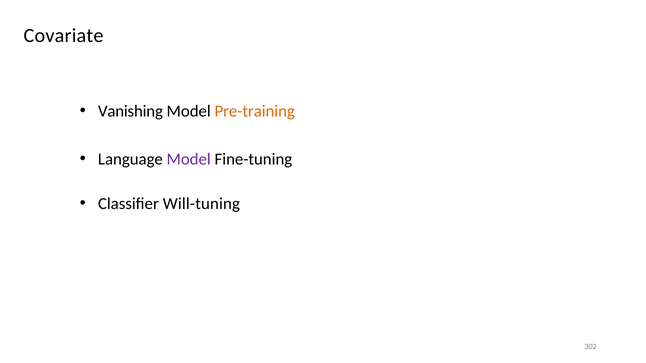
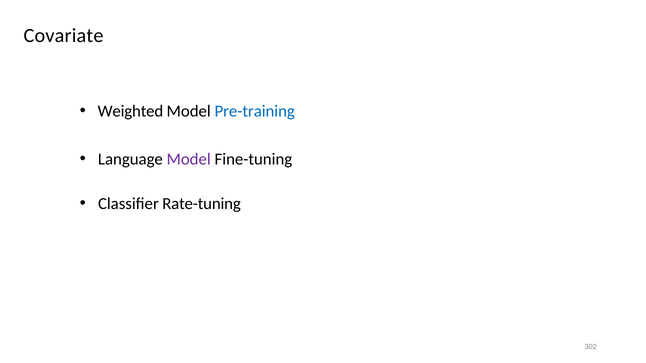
Vanishing: Vanishing -> Weighted
Pre-training colour: orange -> blue
Will-tuning: Will-tuning -> Rate-tuning
